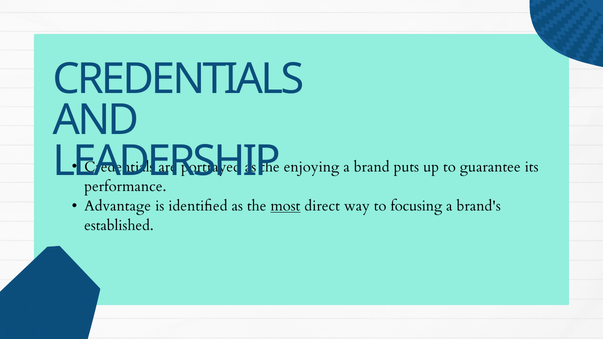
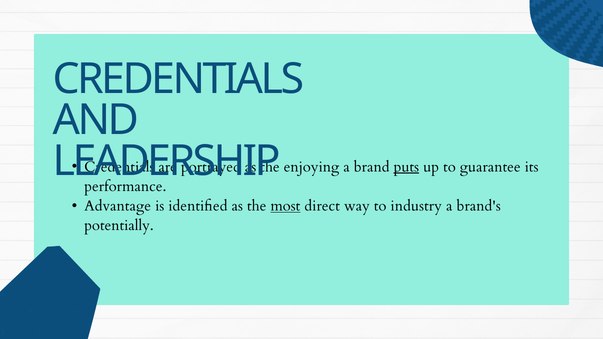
puts underline: none -> present
focusing: focusing -> industry
established: established -> potentially
